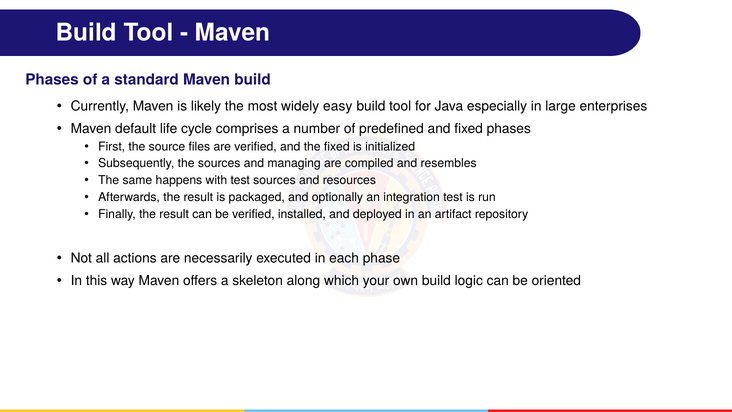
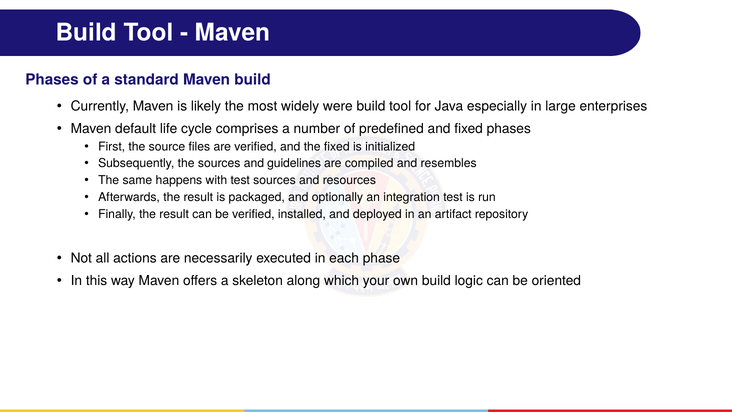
easy: easy -> were
managing: managing -> guidelines
